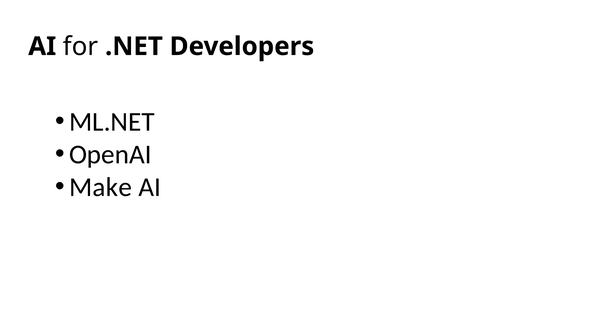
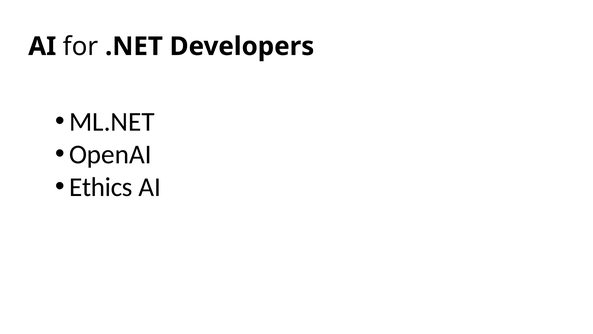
Make: Make -> Ethics
